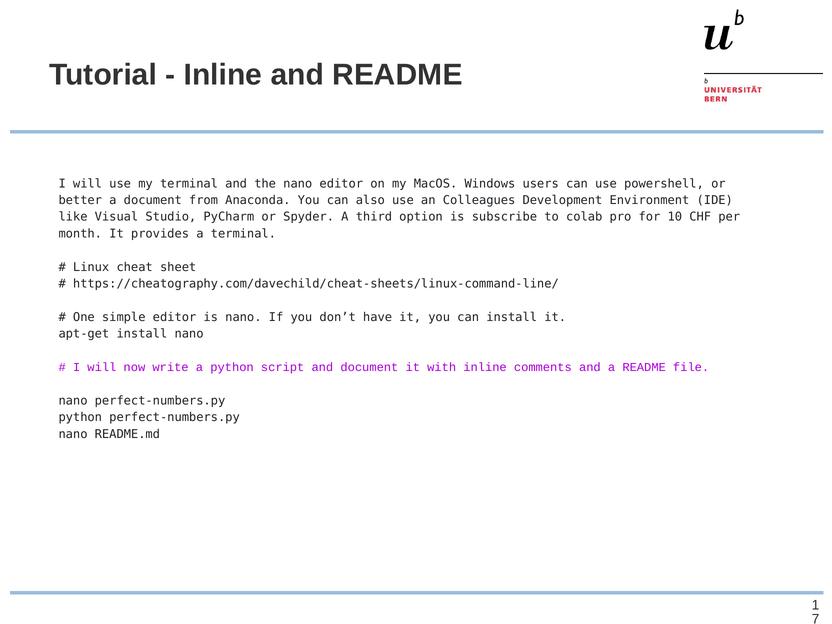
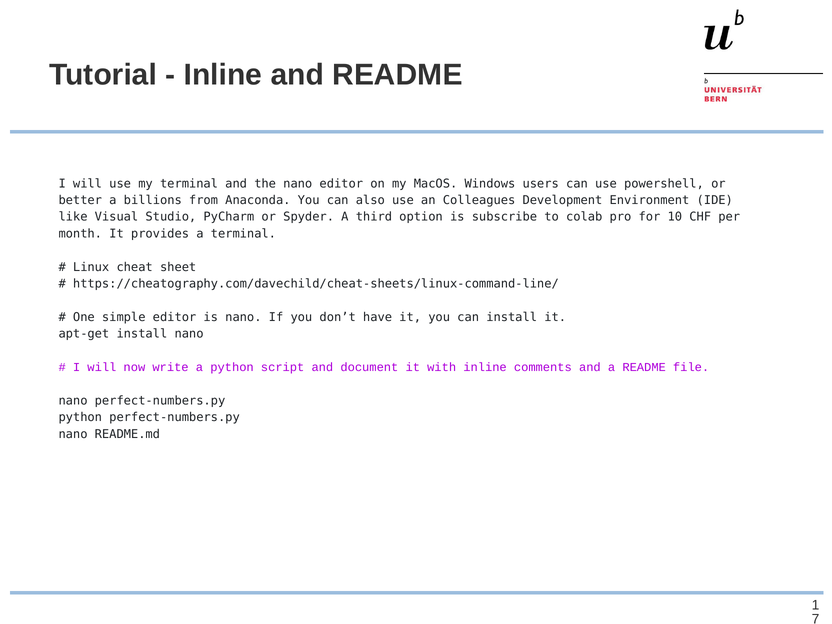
a document: document -> billions
